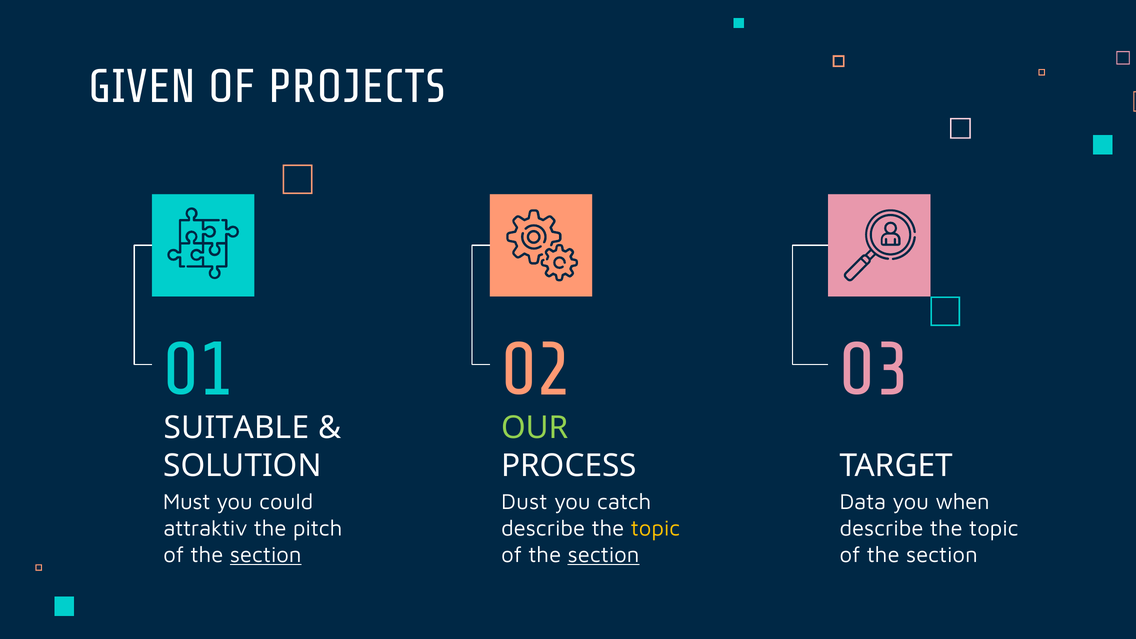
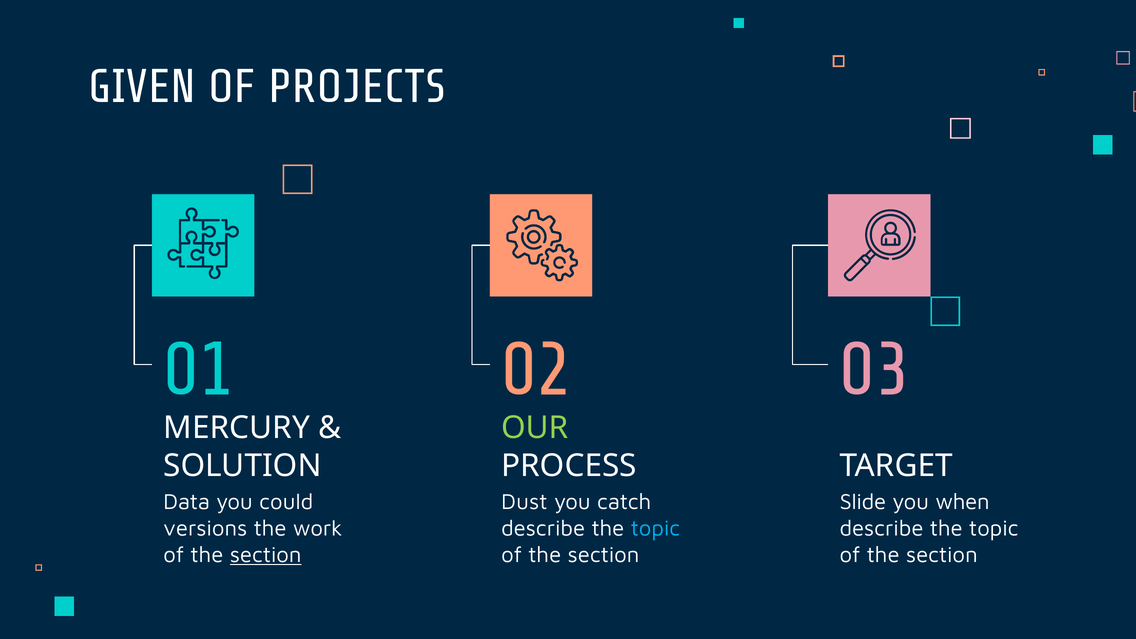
SUITABLE: SUITABLE -> MERCURY
Must: Must -> Data
Data: Data -> Slide
attraktiv: attraktiv -> versions
pitch: pitch -> work
topic at (655, 528) colour: yellow -> light blue
section at (604, 555) underline: present -> none
